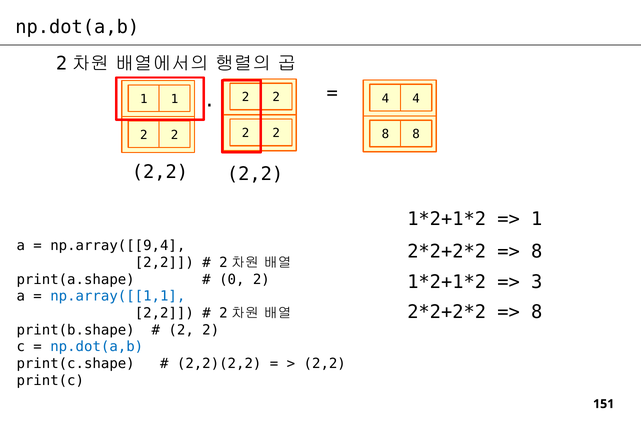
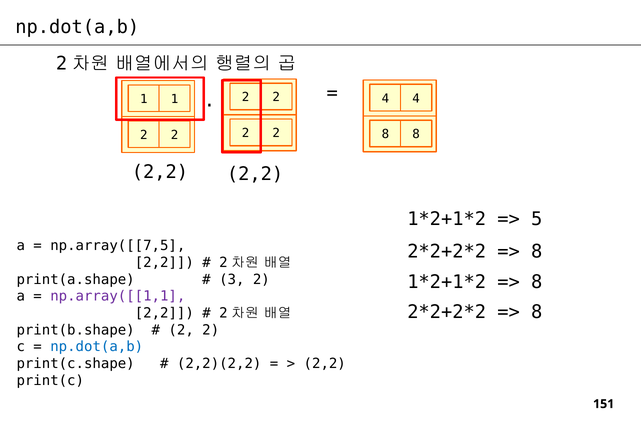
1 at (537, 219): 1 -> 5
np.array([[9,4: np.array([[9,4 -> np.array([[7,5
0: 0 -> 3
3 at (537, 282): 3 -> 8
np.array([[1,1 colour: blue -> purple
